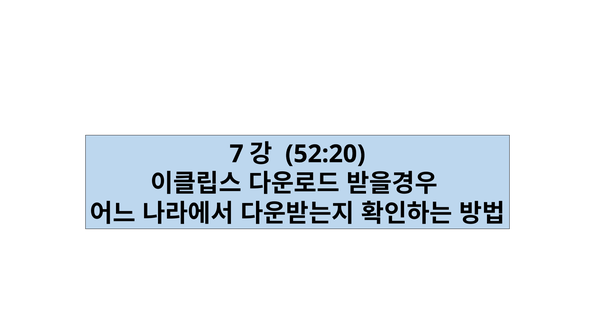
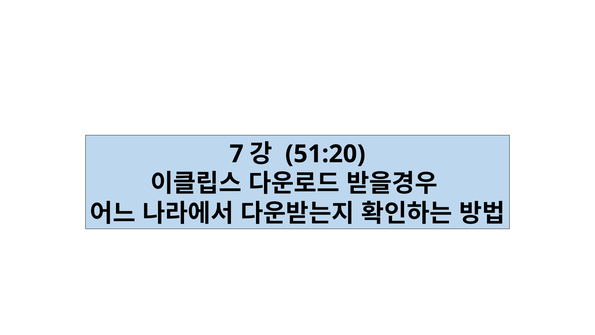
52:20: 52:20 -> 51:20
